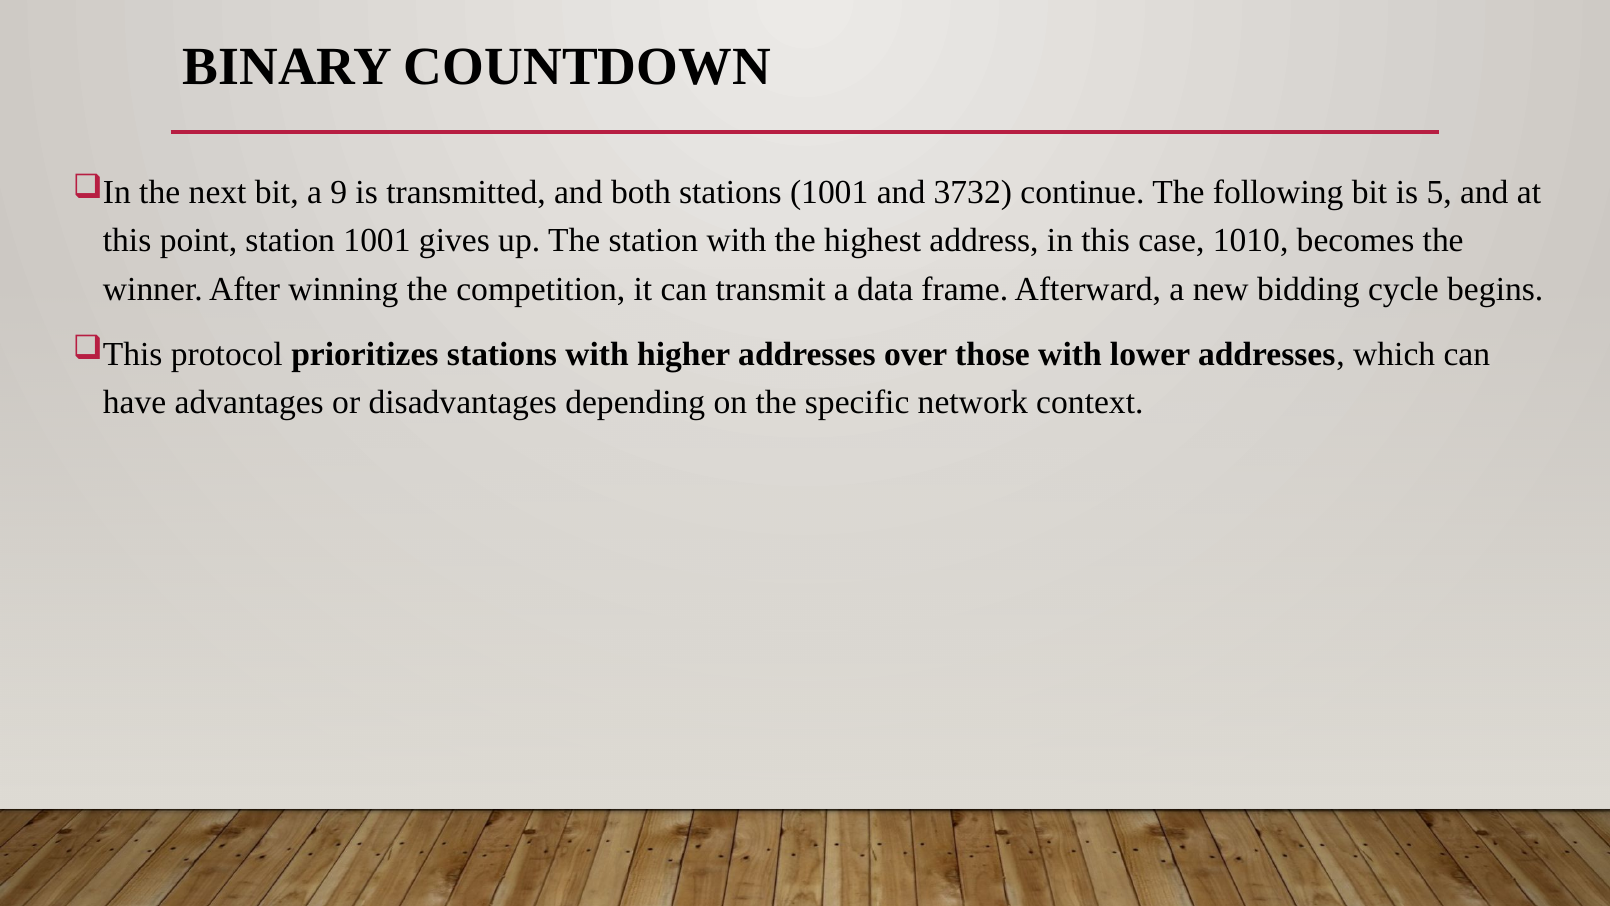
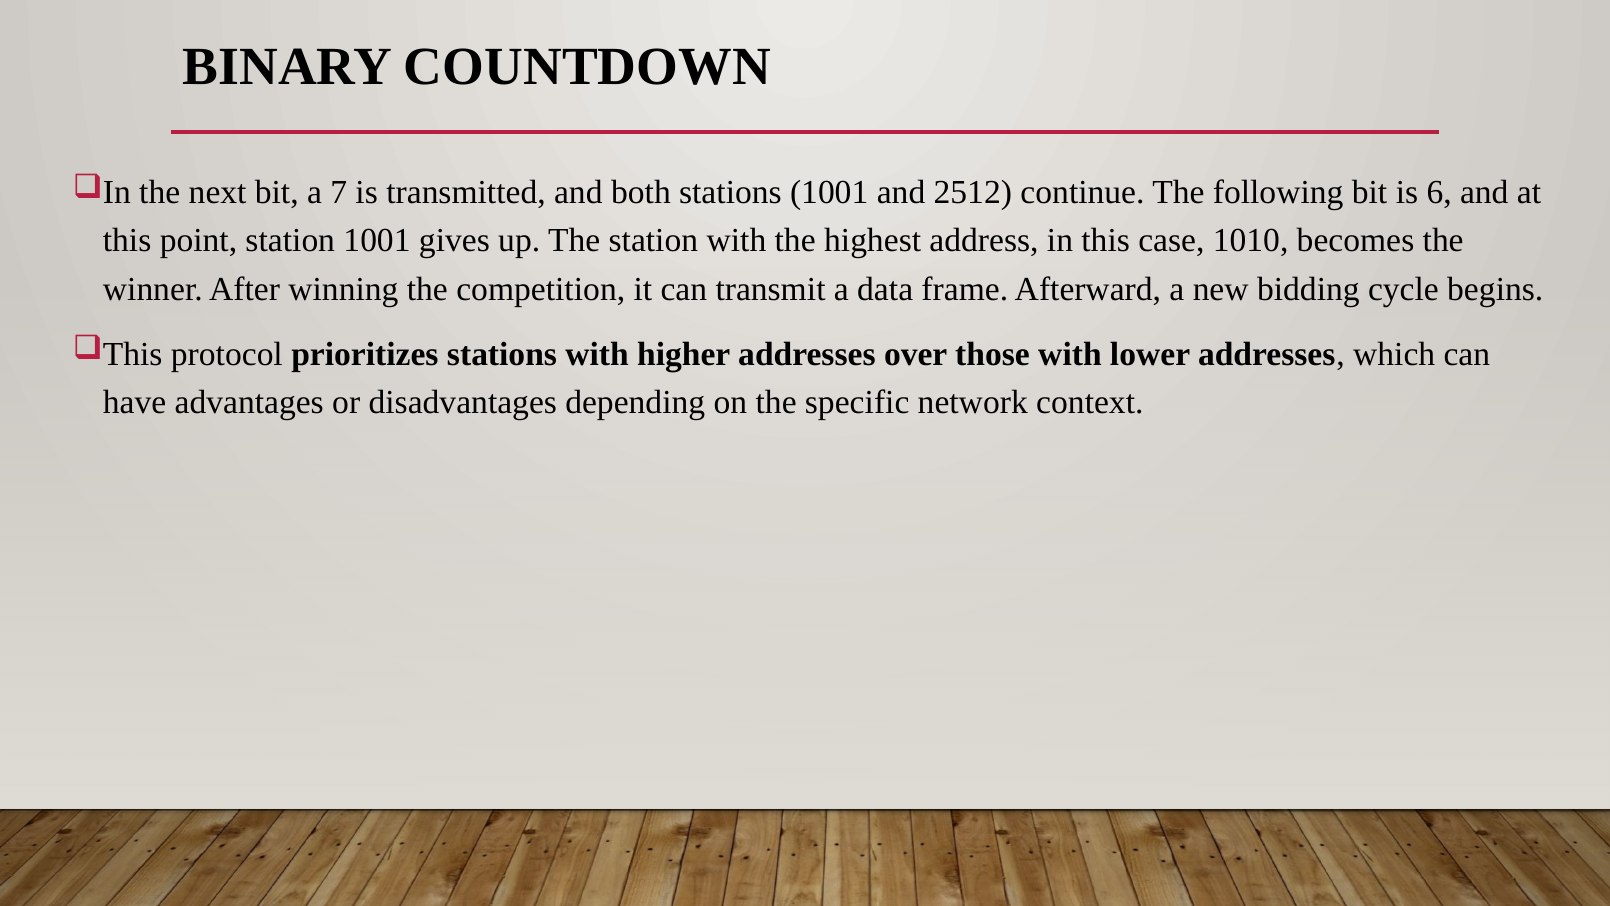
9: 9 -> 7
3732: 3732 -> 2512
5: 5 -> 6
